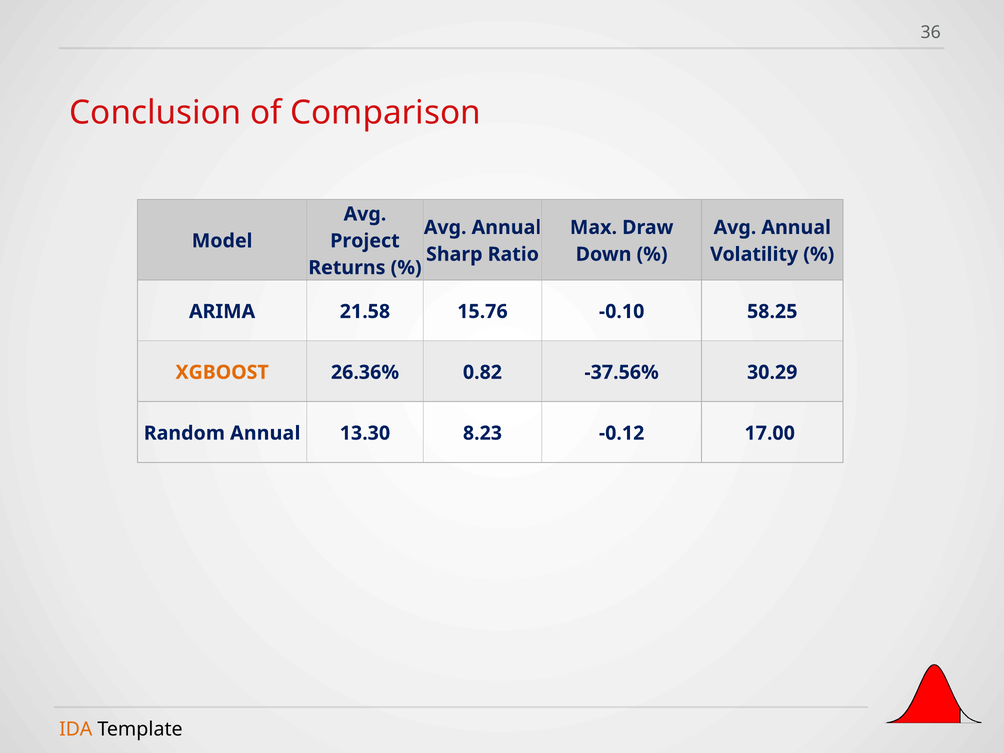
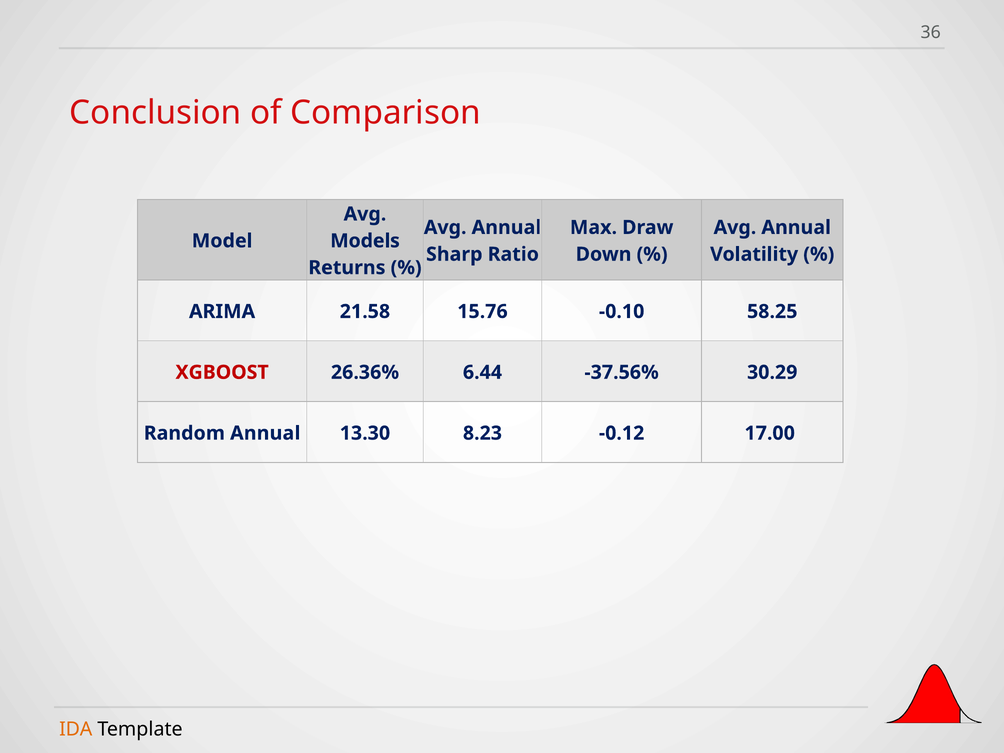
Project: Project -> Models
XGBOOST colour: orange -> red
0.82: 0.82 -> 6.44
